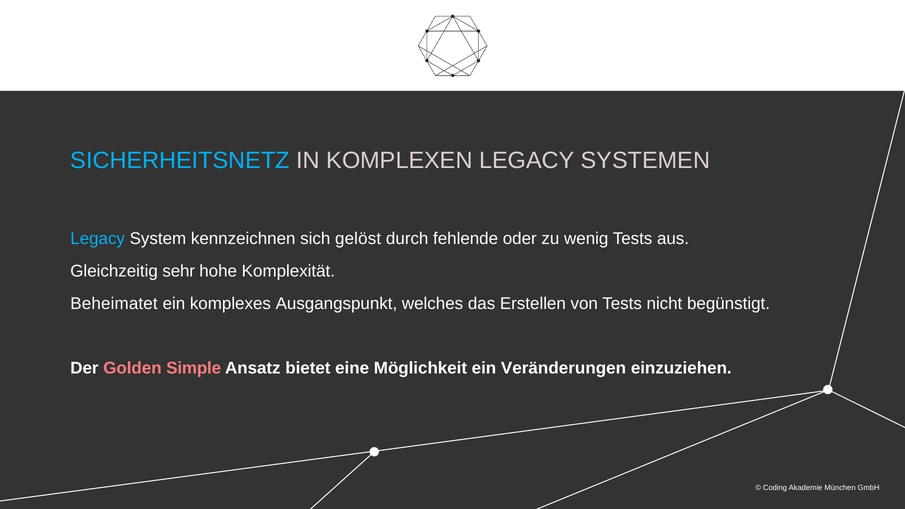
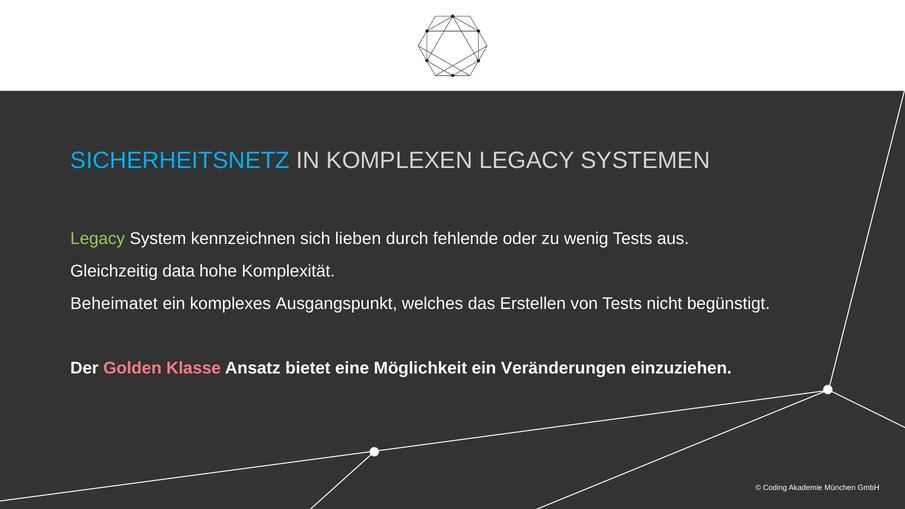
Legacy at (98, 238) colour: light blue -> light green
gelöst: gelöst -> lieben
sehr: sehr -> data
Simple: Simple -> Klasse
